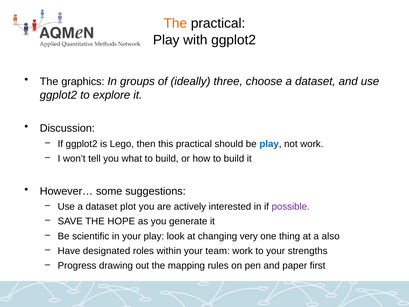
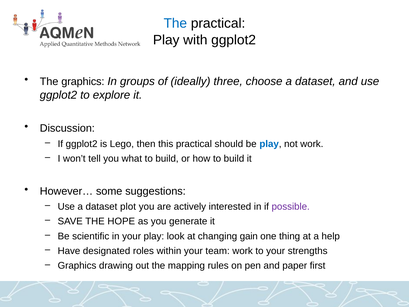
The at (175, 23) colour: orange -> blue
very: very -> gain
also: also -> help
Progress at (77, 266): Progress -> Graphics
